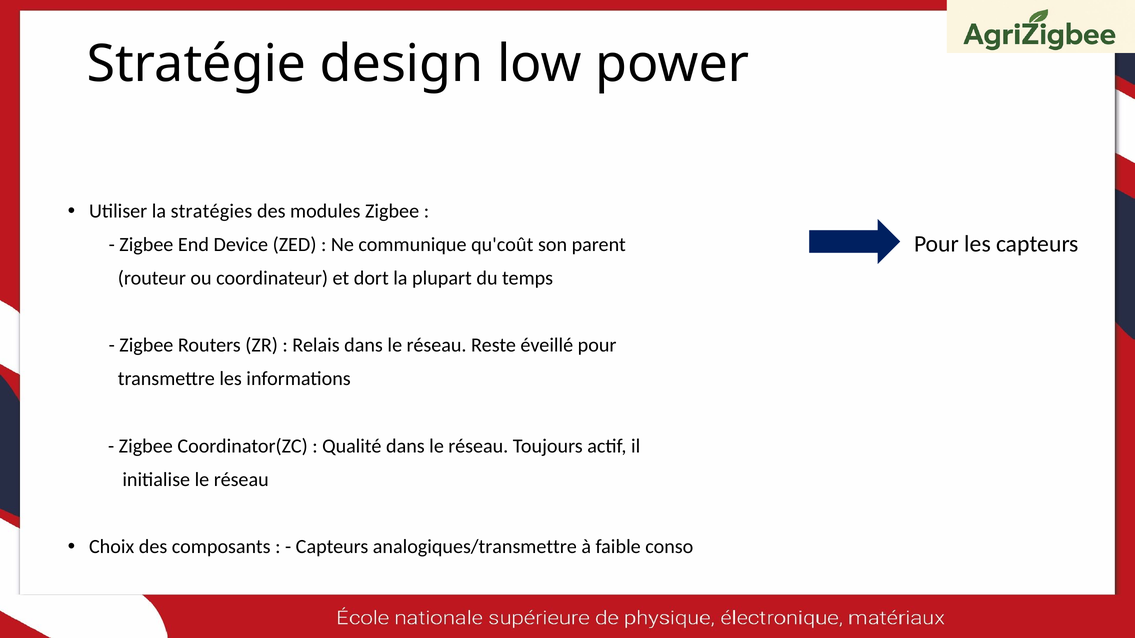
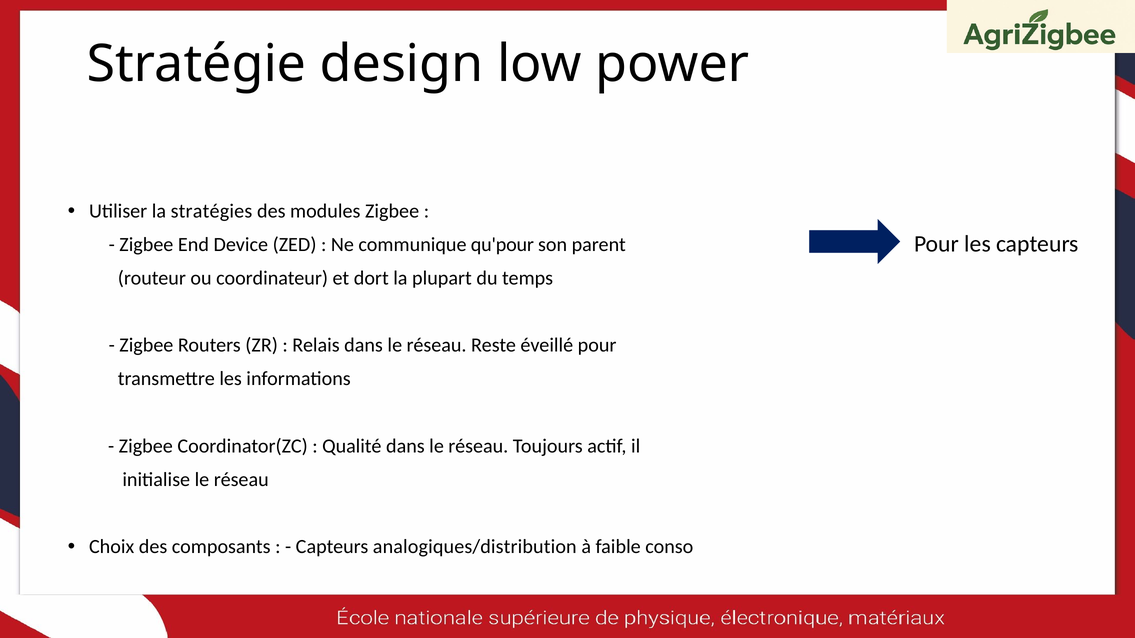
qu'coût: qu'coût -> qu'pour
analogiques/transmettre: analogiques/transmettre -> analogiques/distribution
